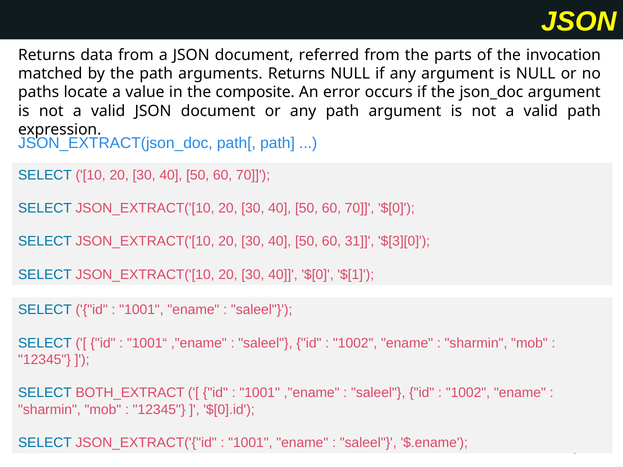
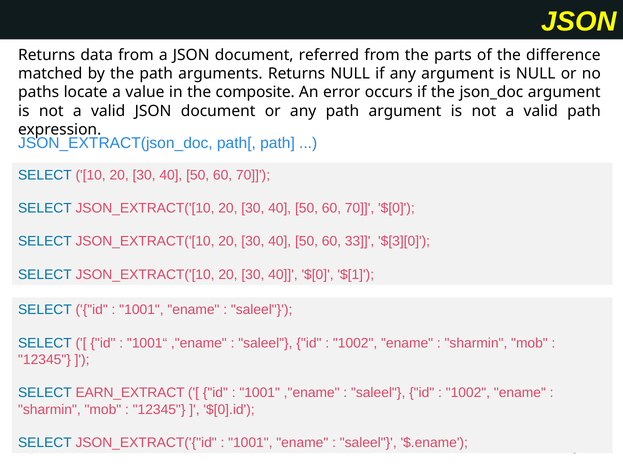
invocation: invocation -> difference
31: 31 -> 33
BOTH_EXTRACT: BOTH_EXTRACT -> EARN_EXTRACT
